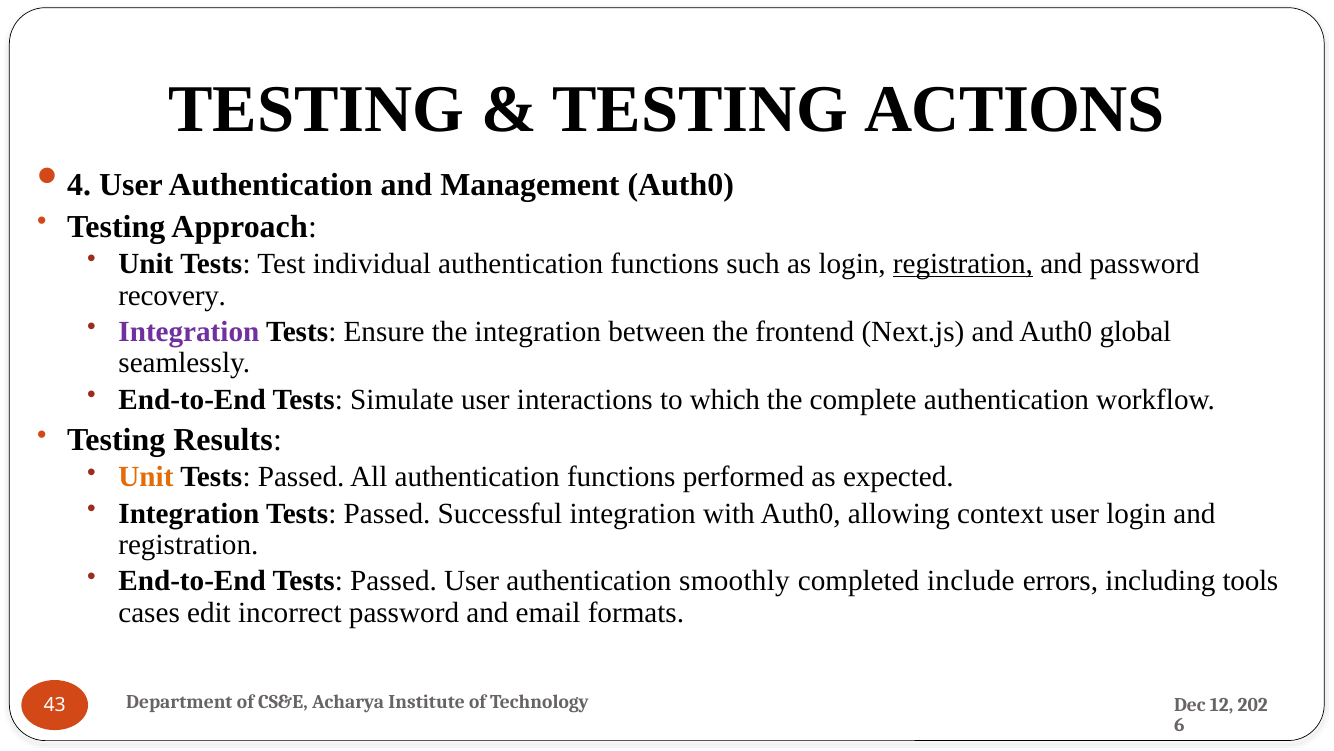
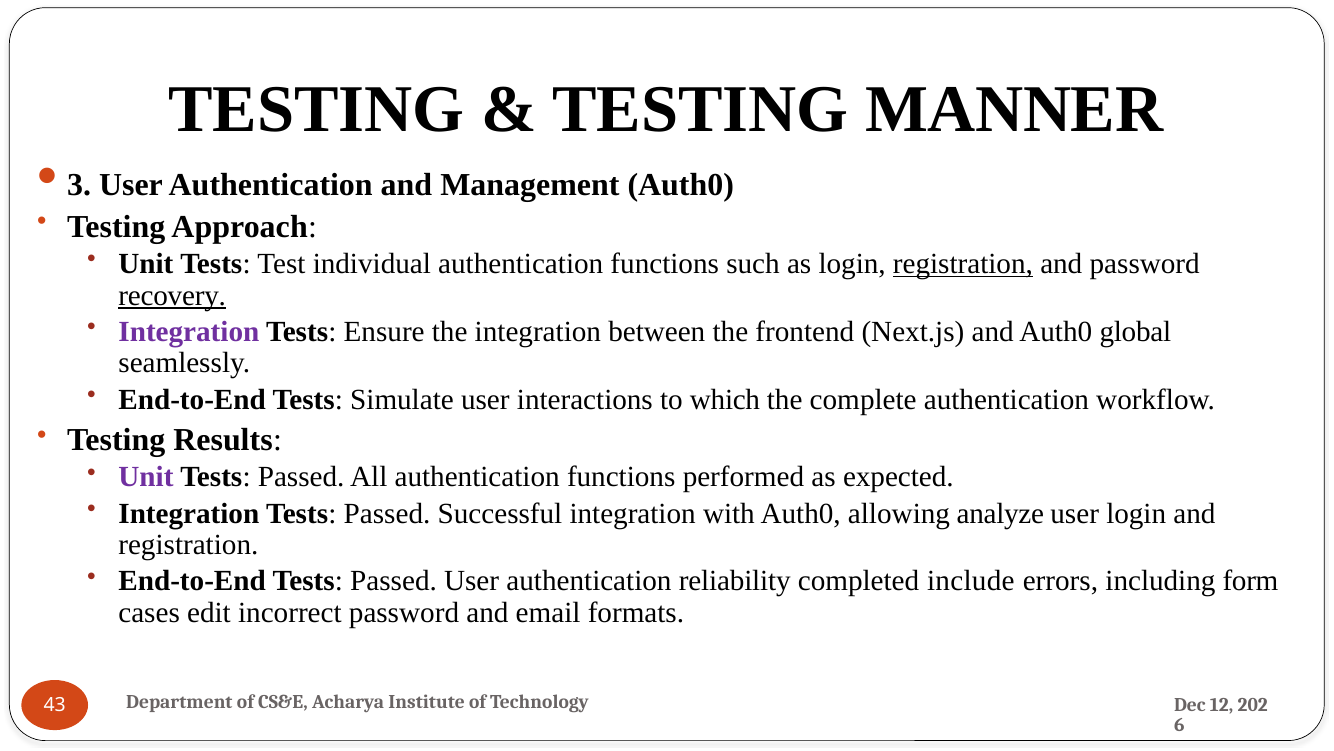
ACTIONS: ACTIONS -> MANNER
4: 4 -> 3
recovery underline: none -> present
Unit at (146, 477) colour: orange -> purple
context: context -> analyze
smoothly: smoothly -> reliability
tools: tools -> form
